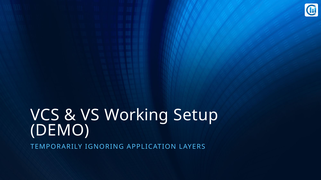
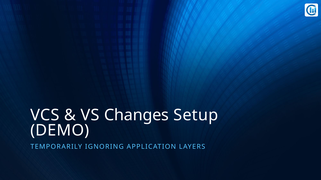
Working: Working -> Changes
